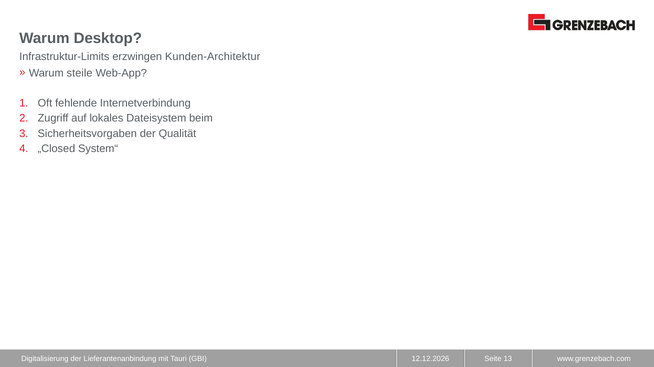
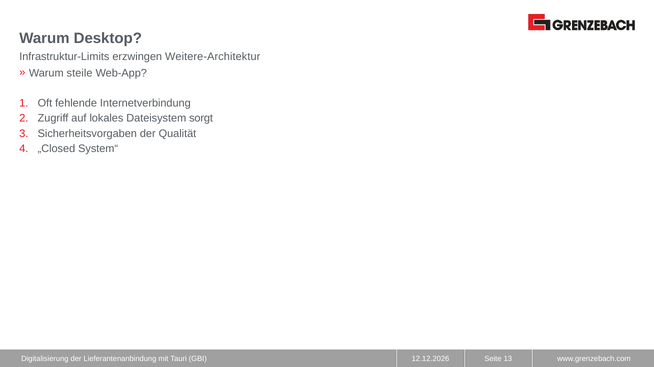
Kunden-Architektur: Kunden-Architektur -> Weitere-Architektur
beim: beim -> sorgt
